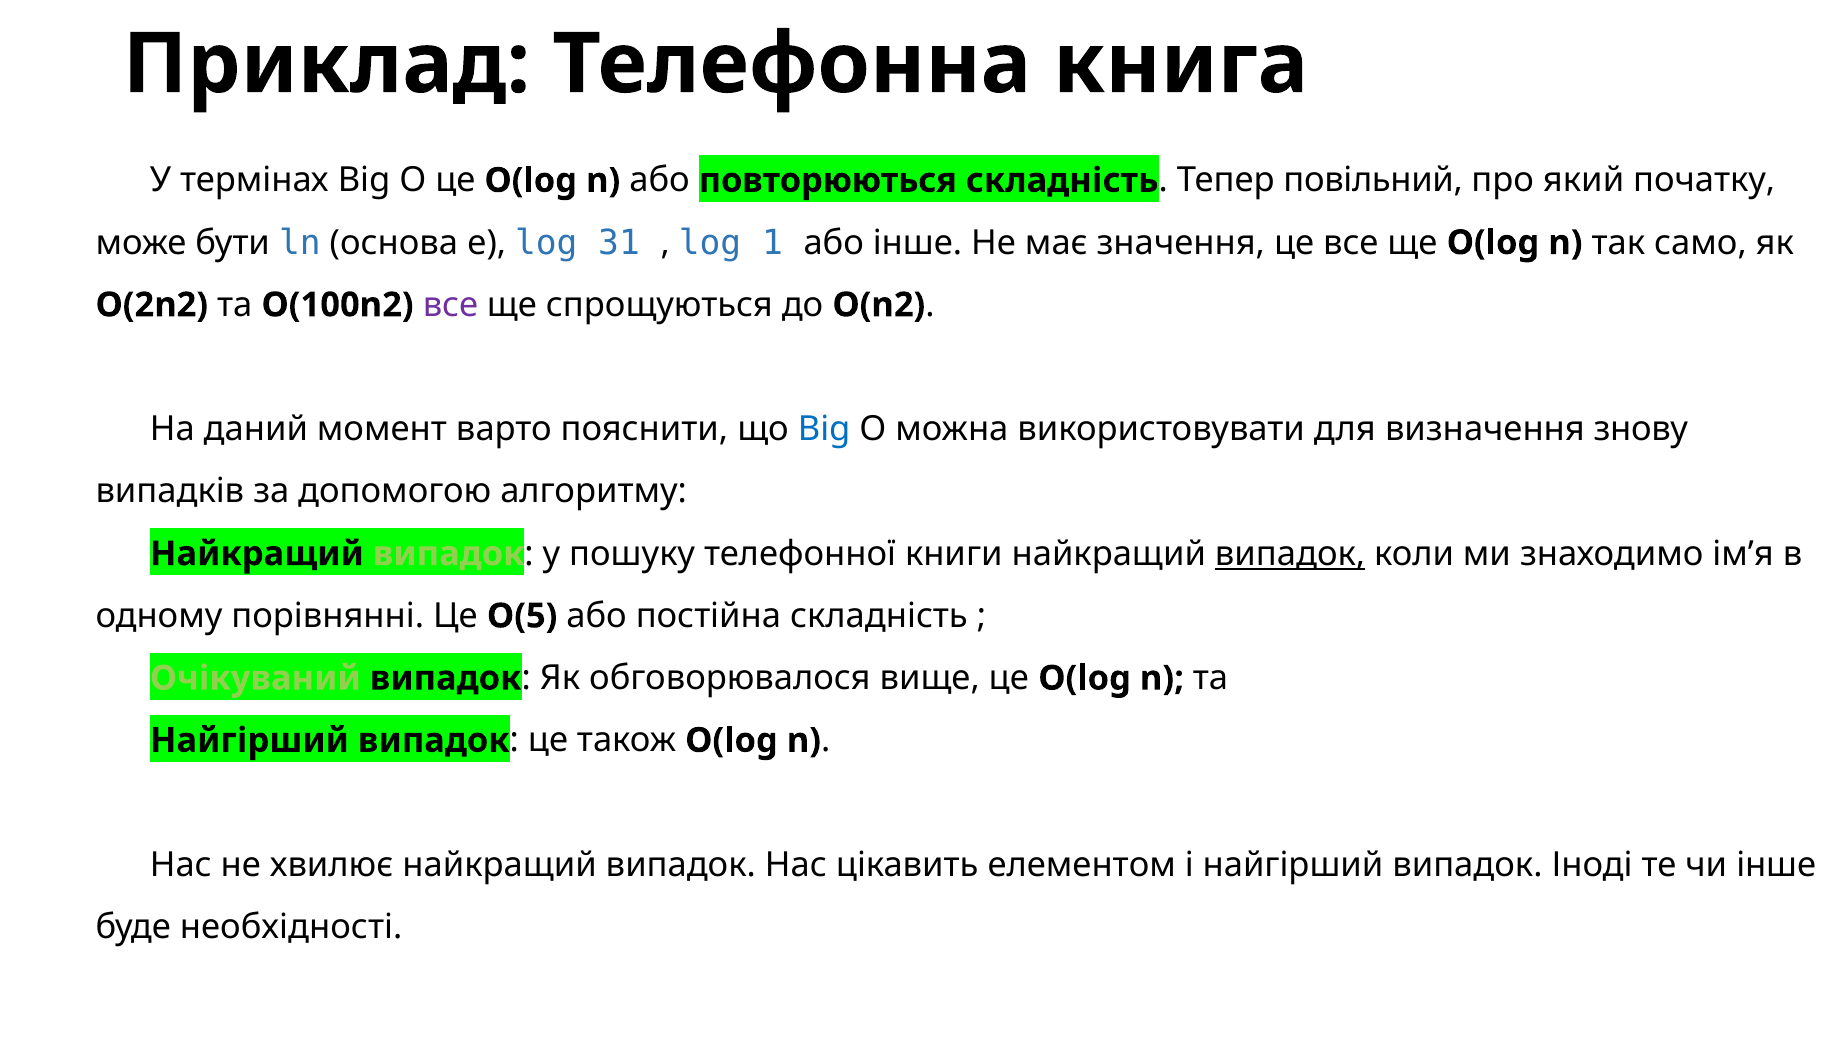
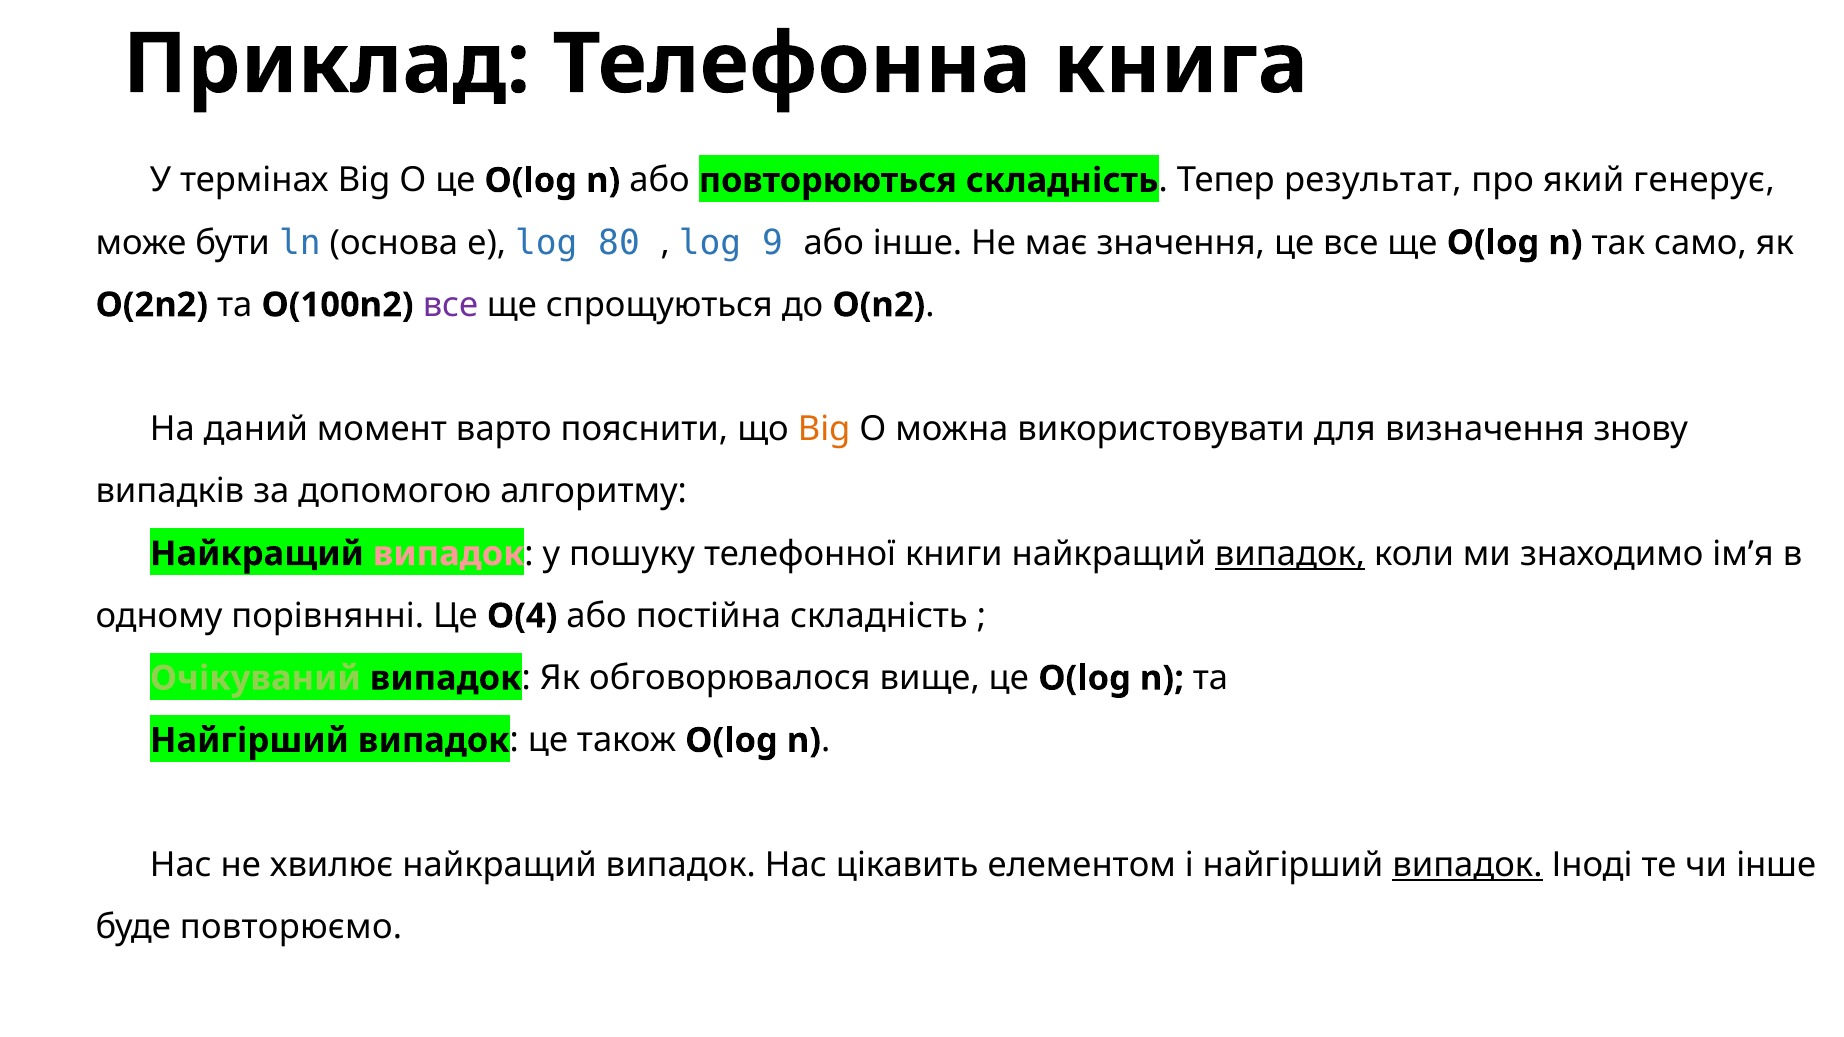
повільний: повільний -> результат
початку: початку -> генерує
31: 31 -> 80
1: 1 -> 9
Big at (824, 429) colour: blue -> orange
випадок at (449, 554) colour: light green -> pink
O(5: O(5 -> O(4
випадок at (1467, 865) underline: none -> present
необхідності: необхідності -> повторюємо
